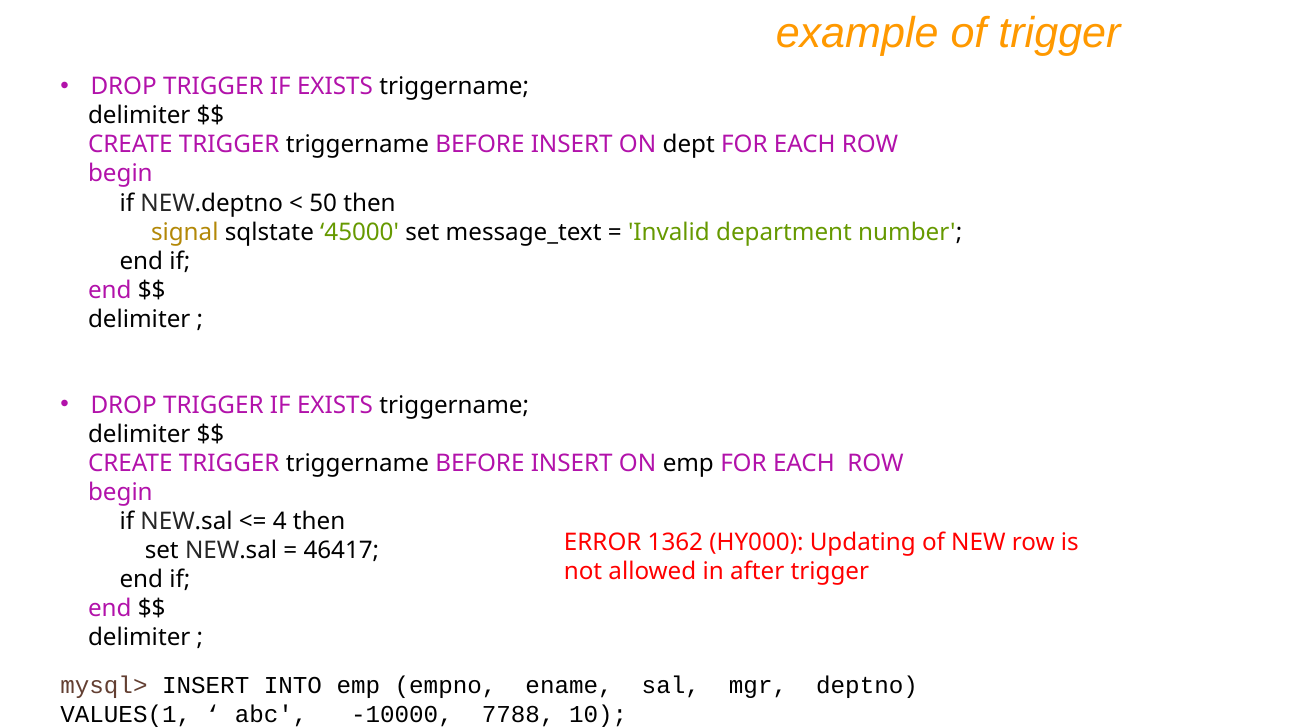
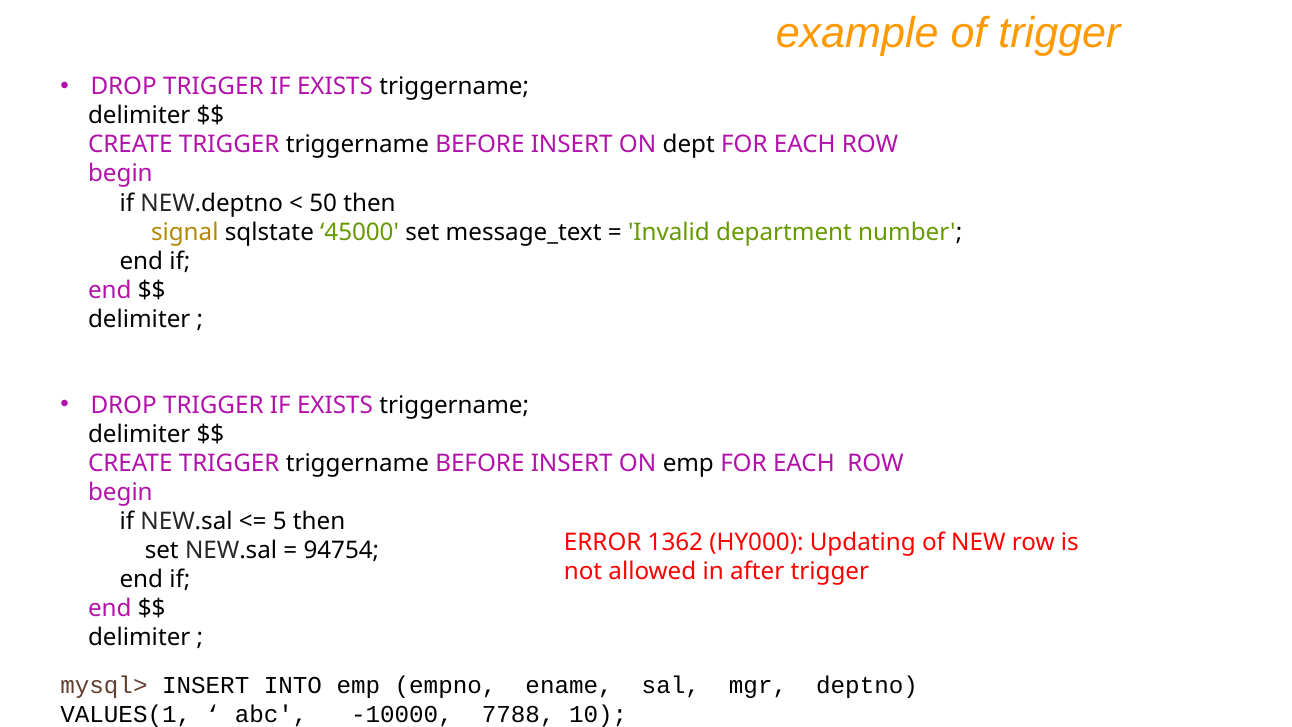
4: 4 -> 5
46417: 46417 -> 94754
